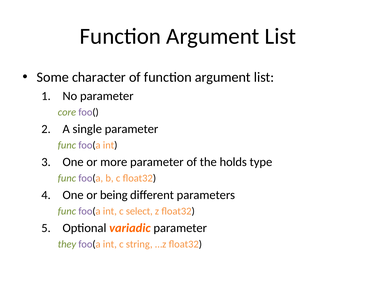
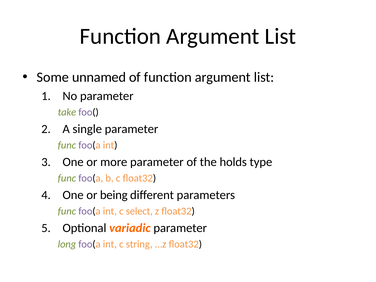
character: character -> unnamed
core: core -> take
they: they -> long
